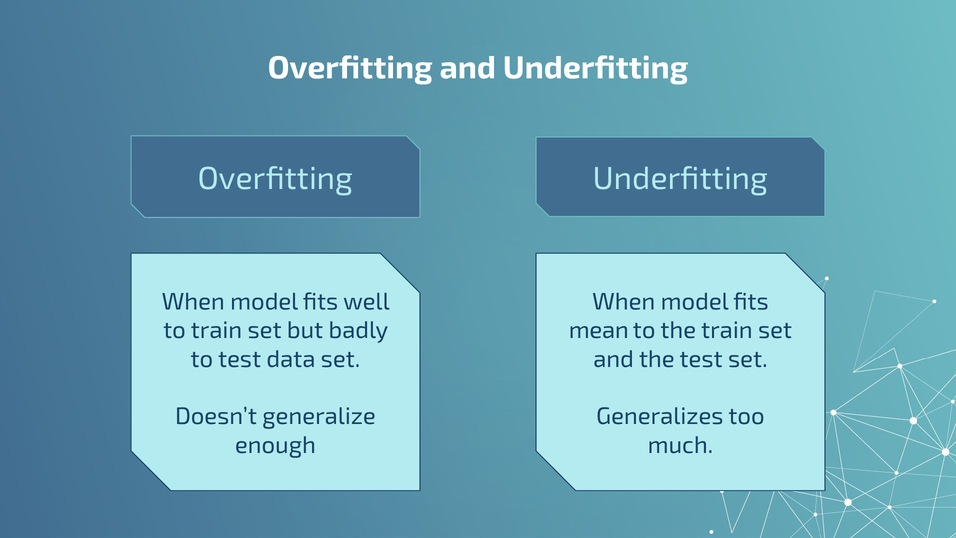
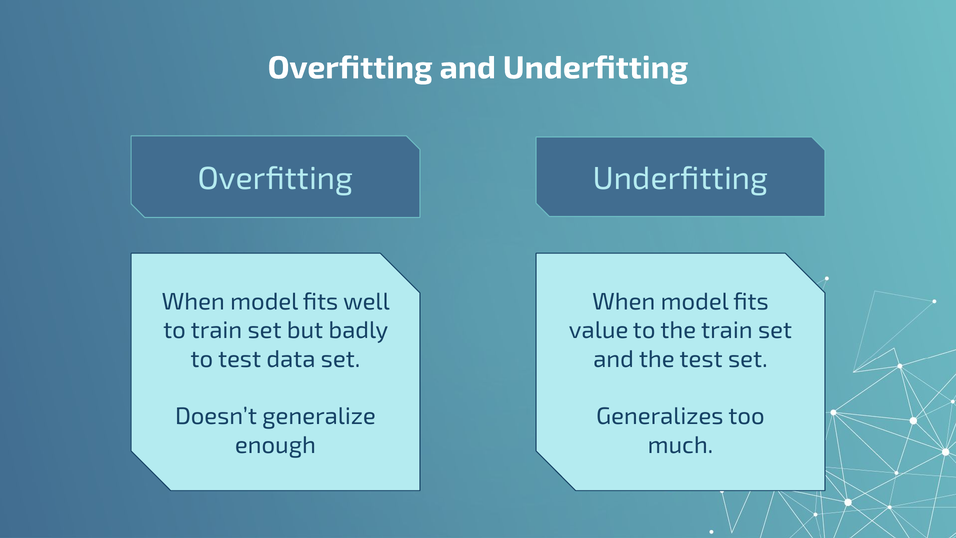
mean: mean -> value
